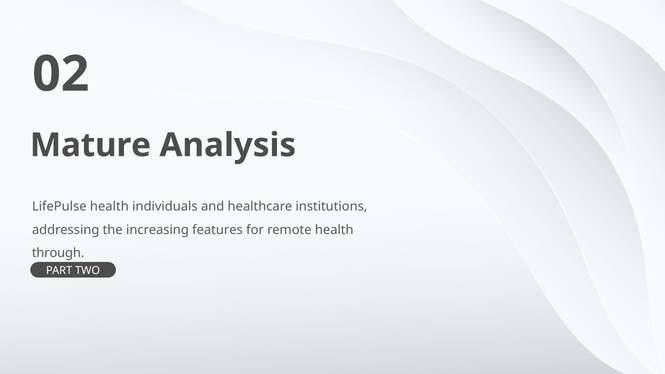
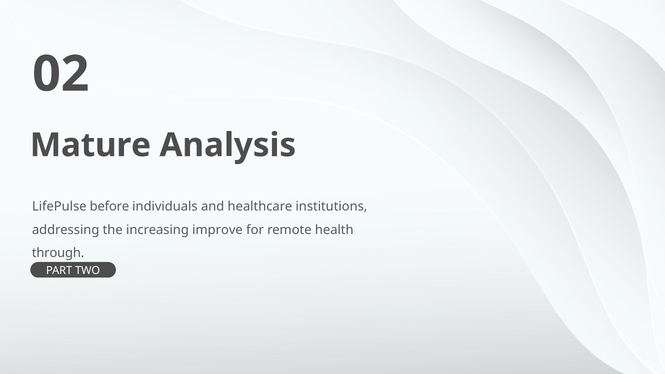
LifePulse health: health -> before
features: features -> improve
